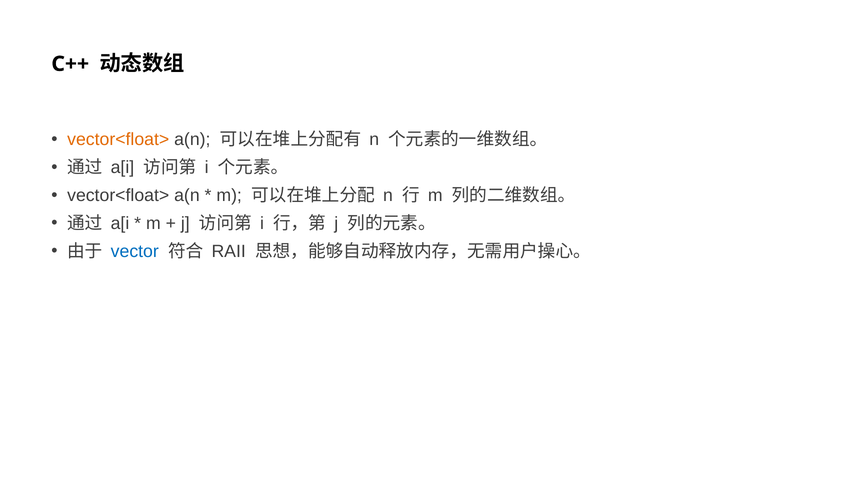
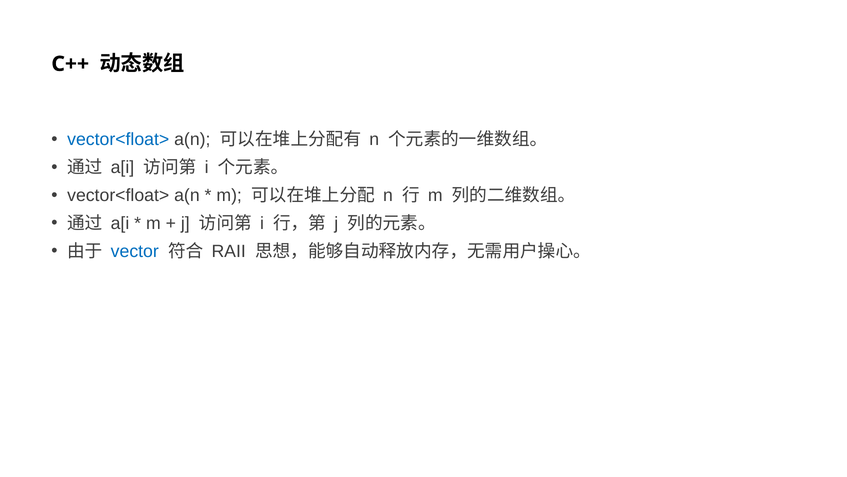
vector<float> at (118, 139) colour: orange -> blue
